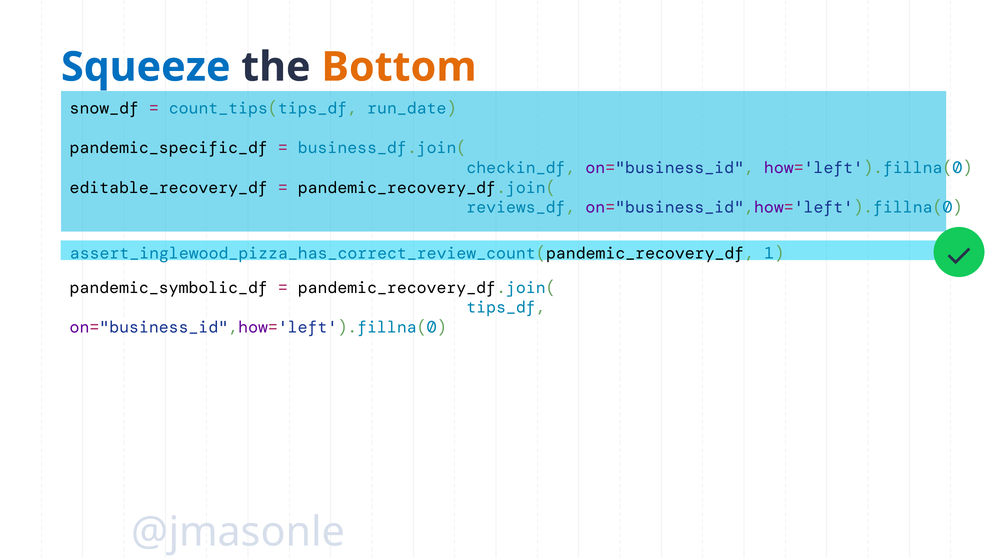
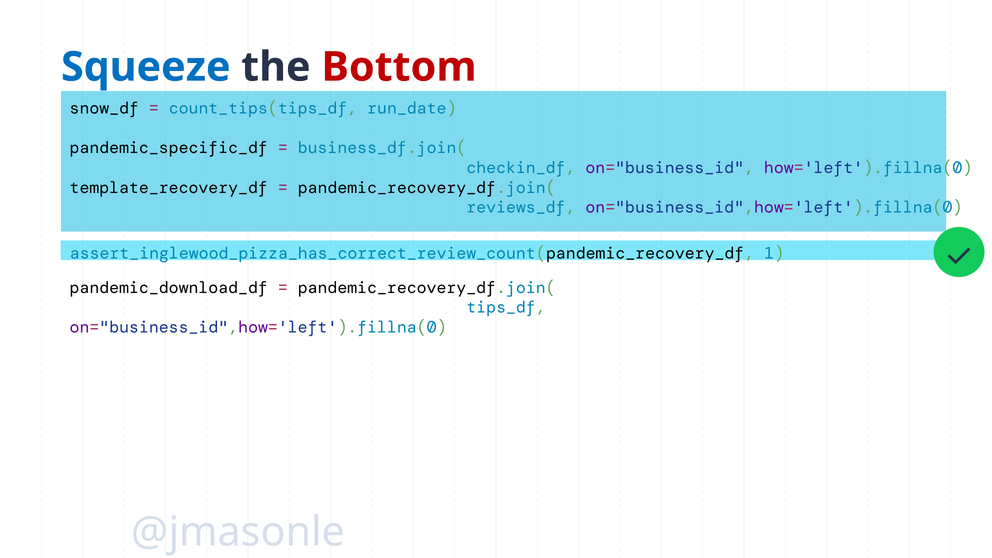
Bottom colour: orange -> red
editable_recovery_df: editable_recovery_df -> template_recovery_df
pandemic_symbolic_df: pandemic_symbolic_df -> pandemic_download_df
